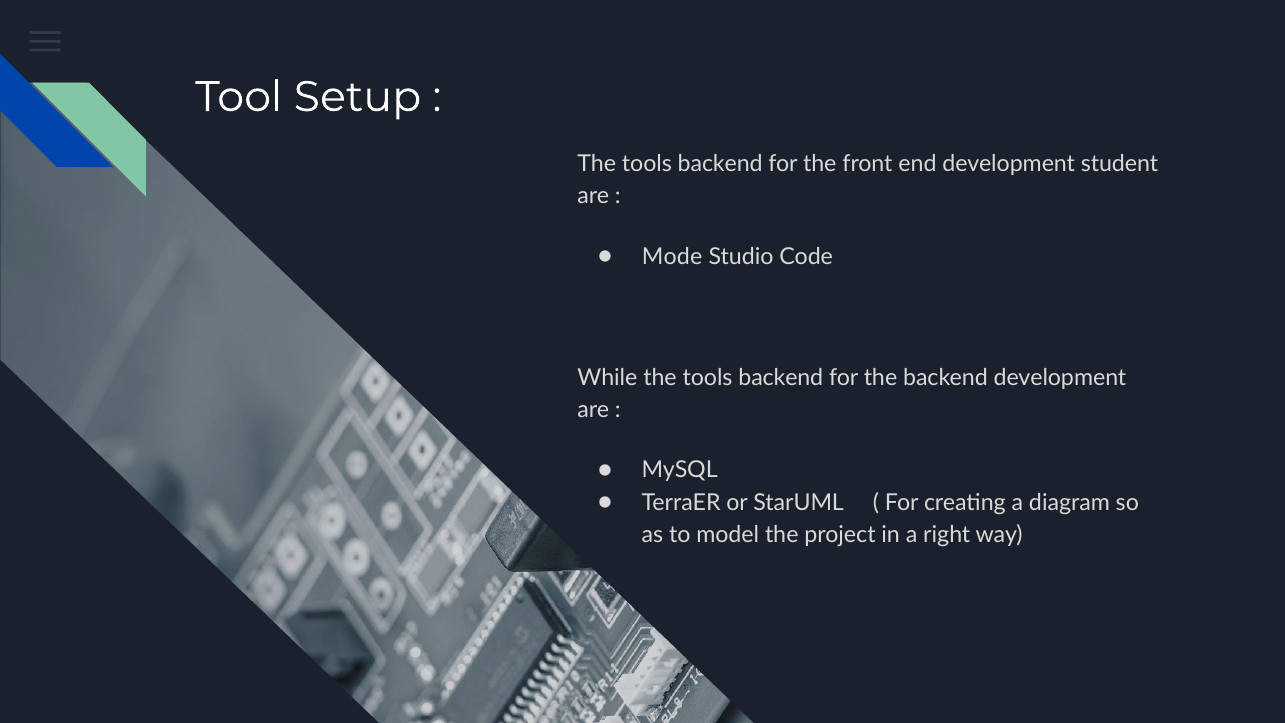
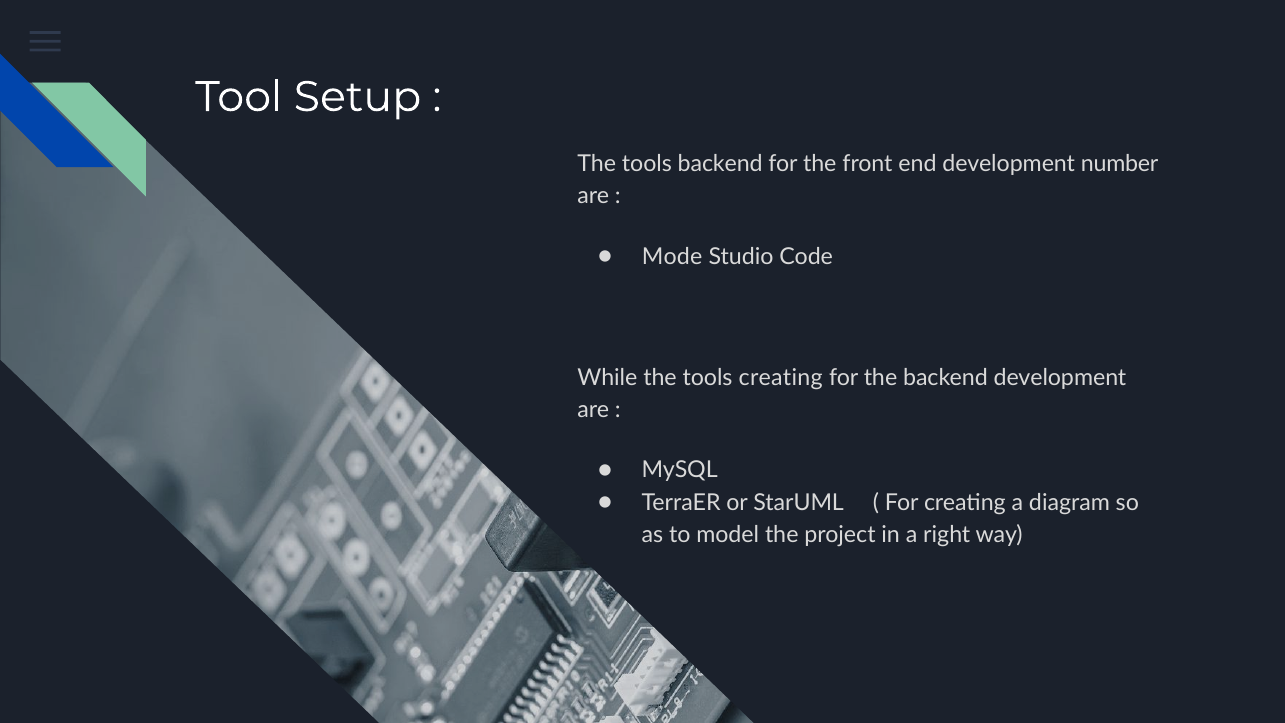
student: student -> number
While the tools backend: backend -> creating
